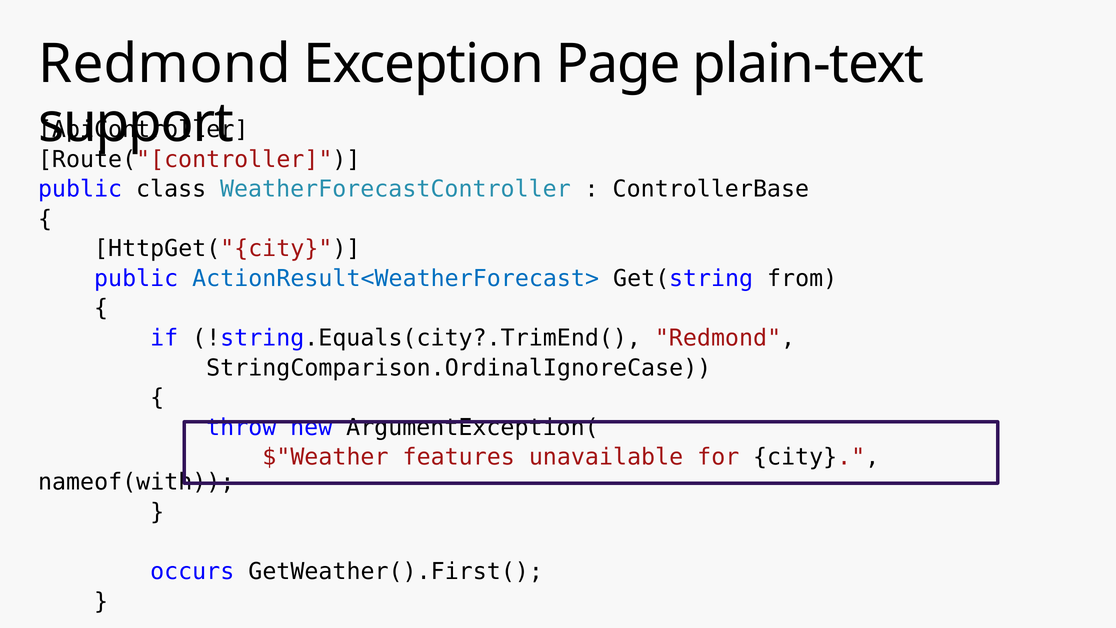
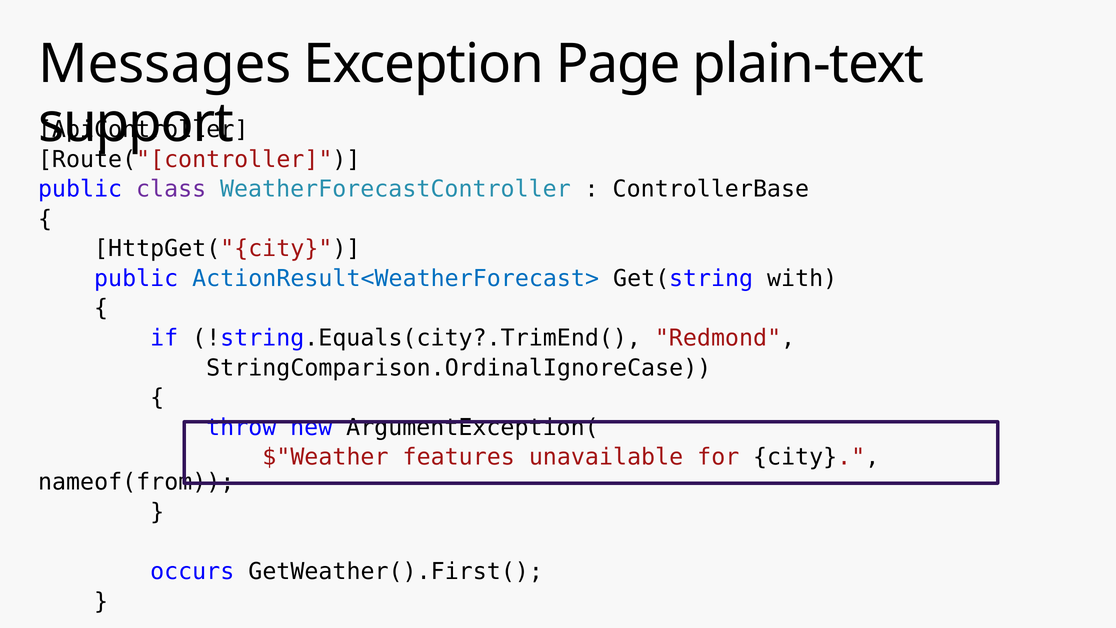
Redmond at (165, 64): Redmond -> Messages
class colour: black -> purple
from: from -> with
nameof(with: nameof(with -> nameof(from
